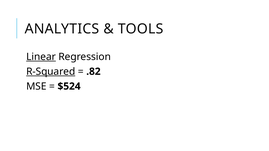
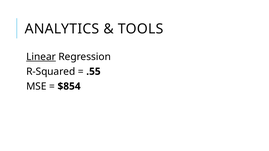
R-Squared underline: present -> none
.82: .82 -> .55
$524: $524 -> $854
